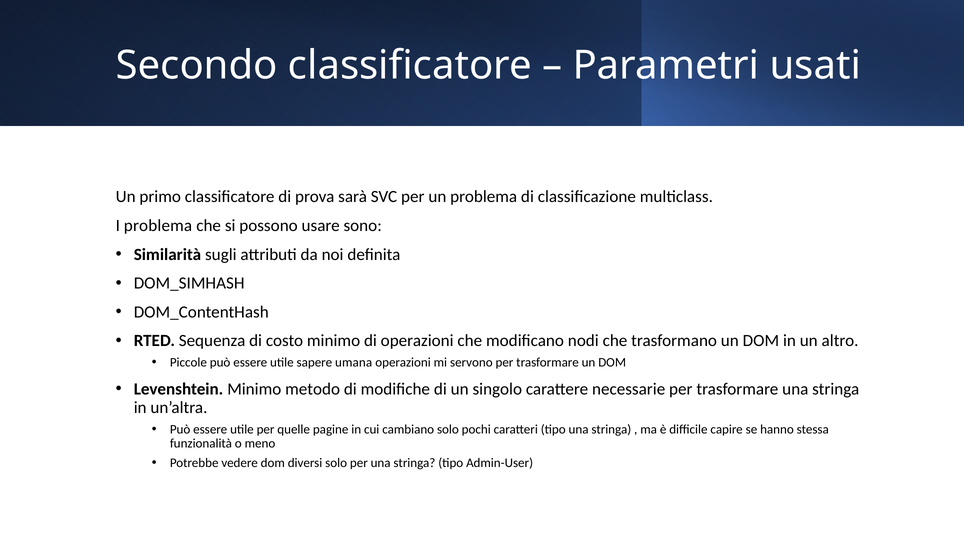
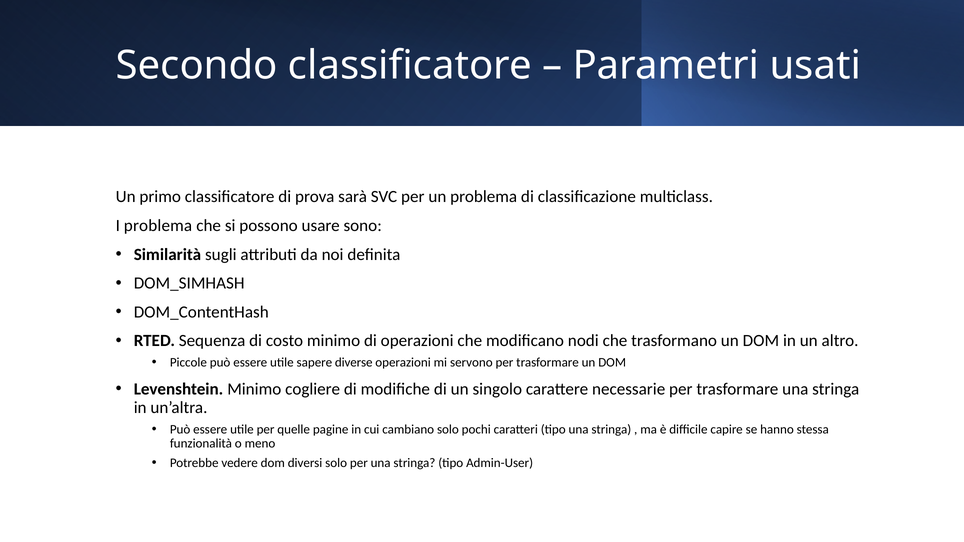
umana: umana -> diverse
metodo: metodo -> cogliere
